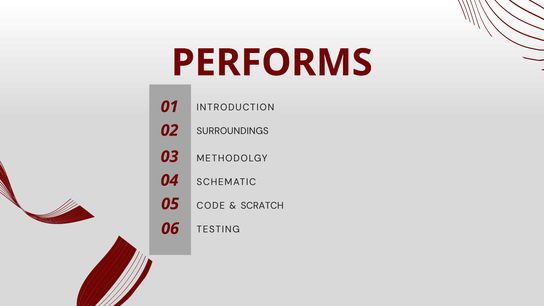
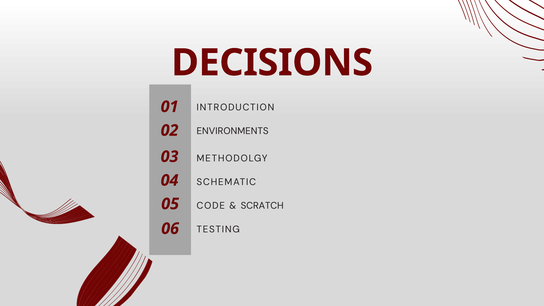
PERFORMS: PERFORMS -> DECISIONS
SURROUNDINGS: SURROUNDINGS -> ENVIRONMENTS
